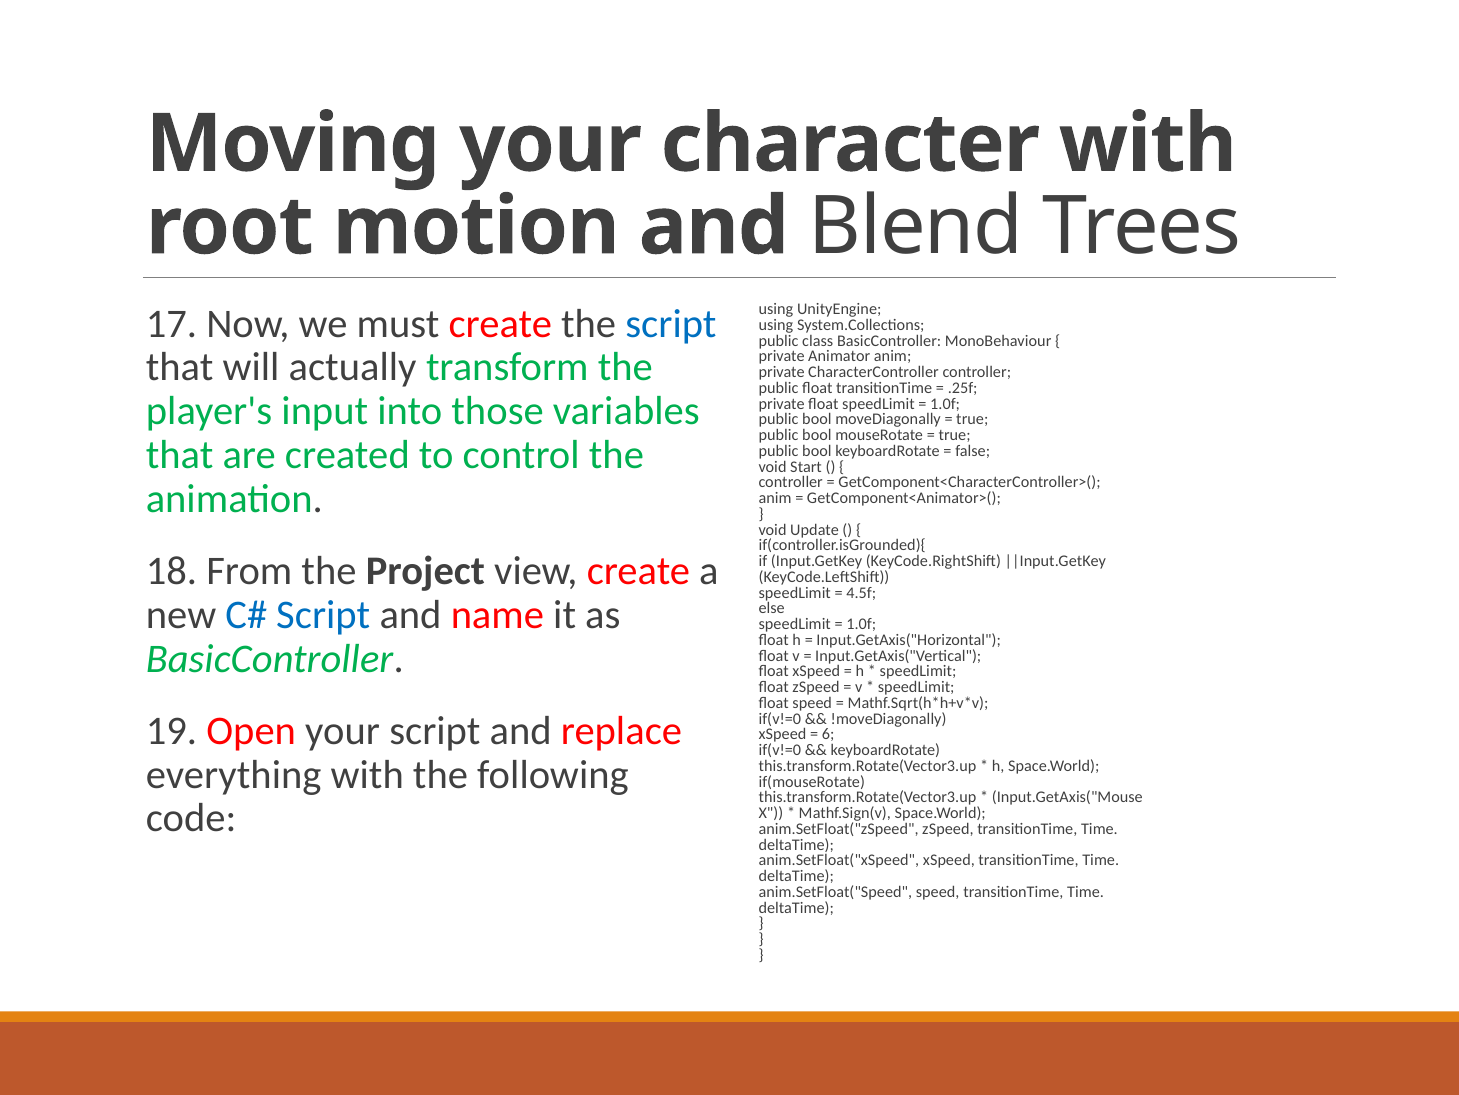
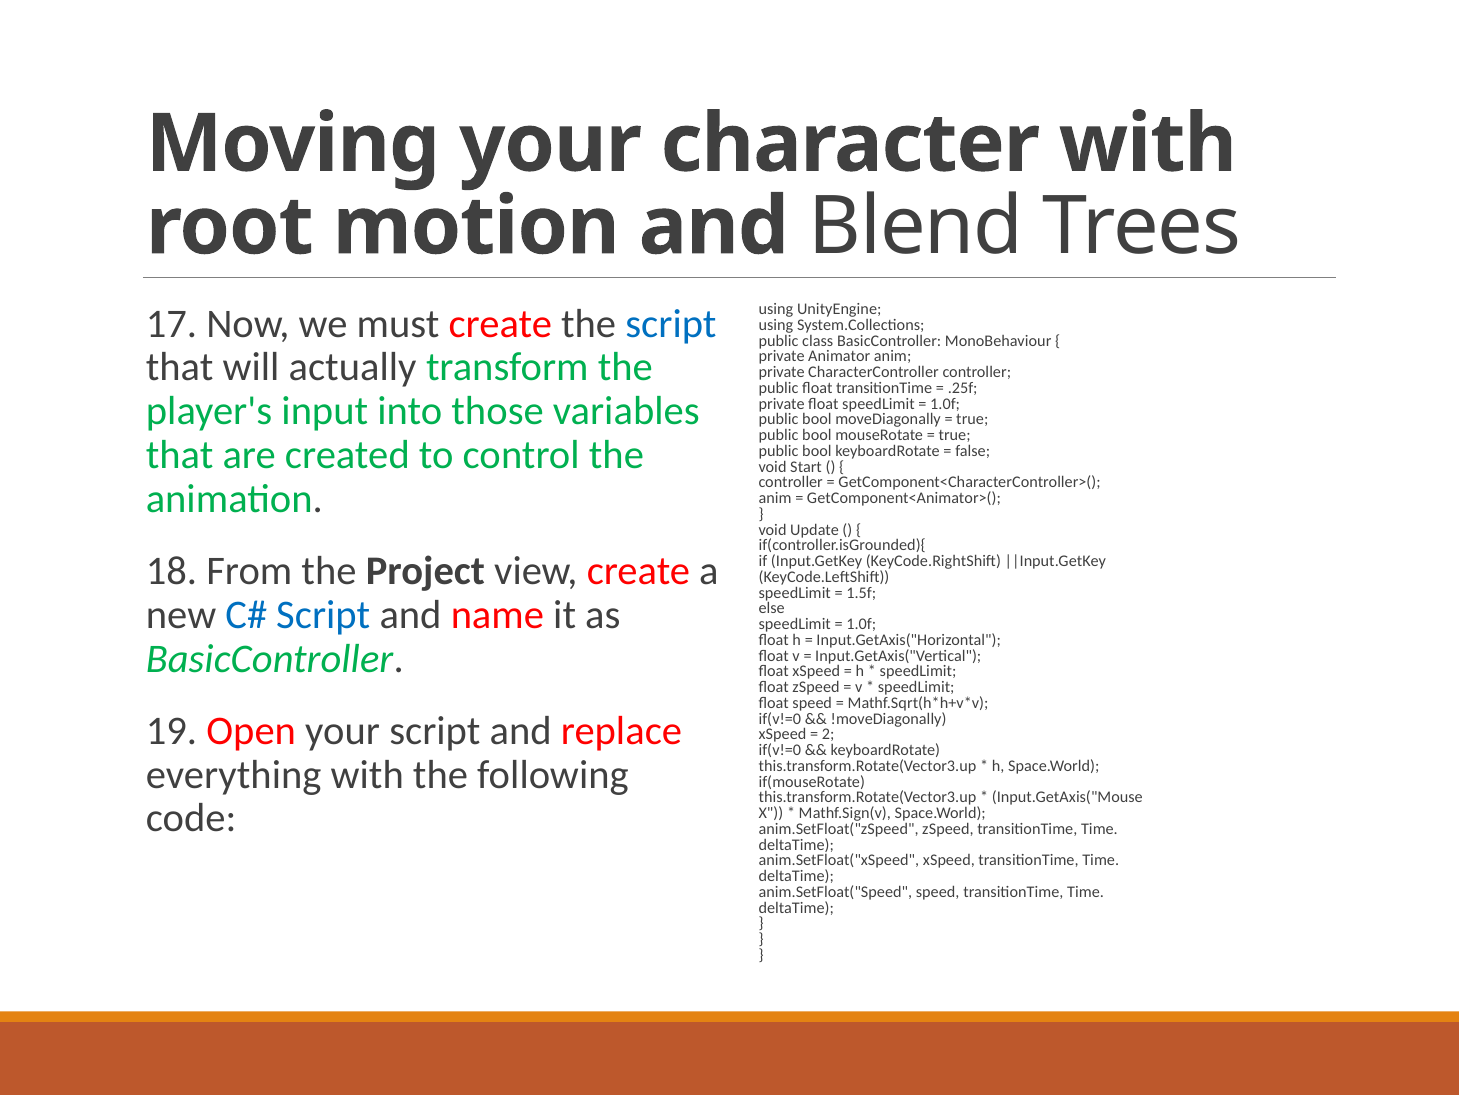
4.5f: 4.5f -> 1.5f
6: 6 -> 2
